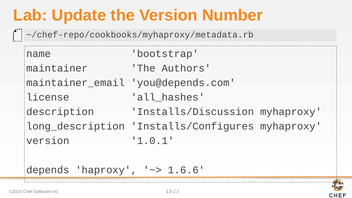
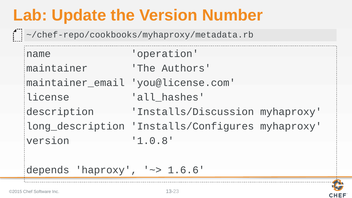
bootstrap: bootstrap -> operation
you@depends.com: you@depends.com -> you@license.com
1.0.1: 1.0.1 -> 1.0.8
